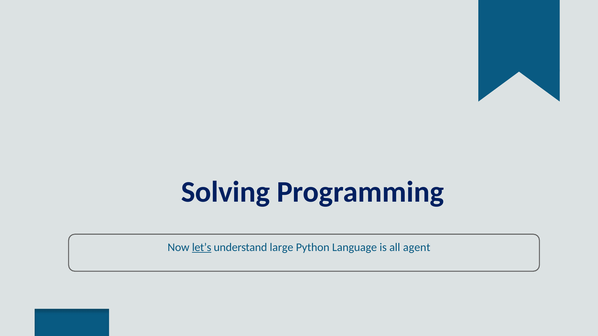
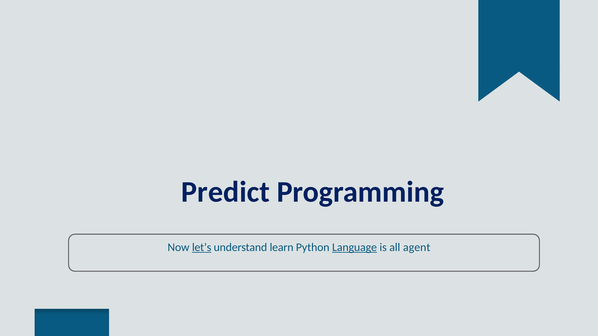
Solving: Solving -> Predict
large: large -> learn
Language underline: none -> present
